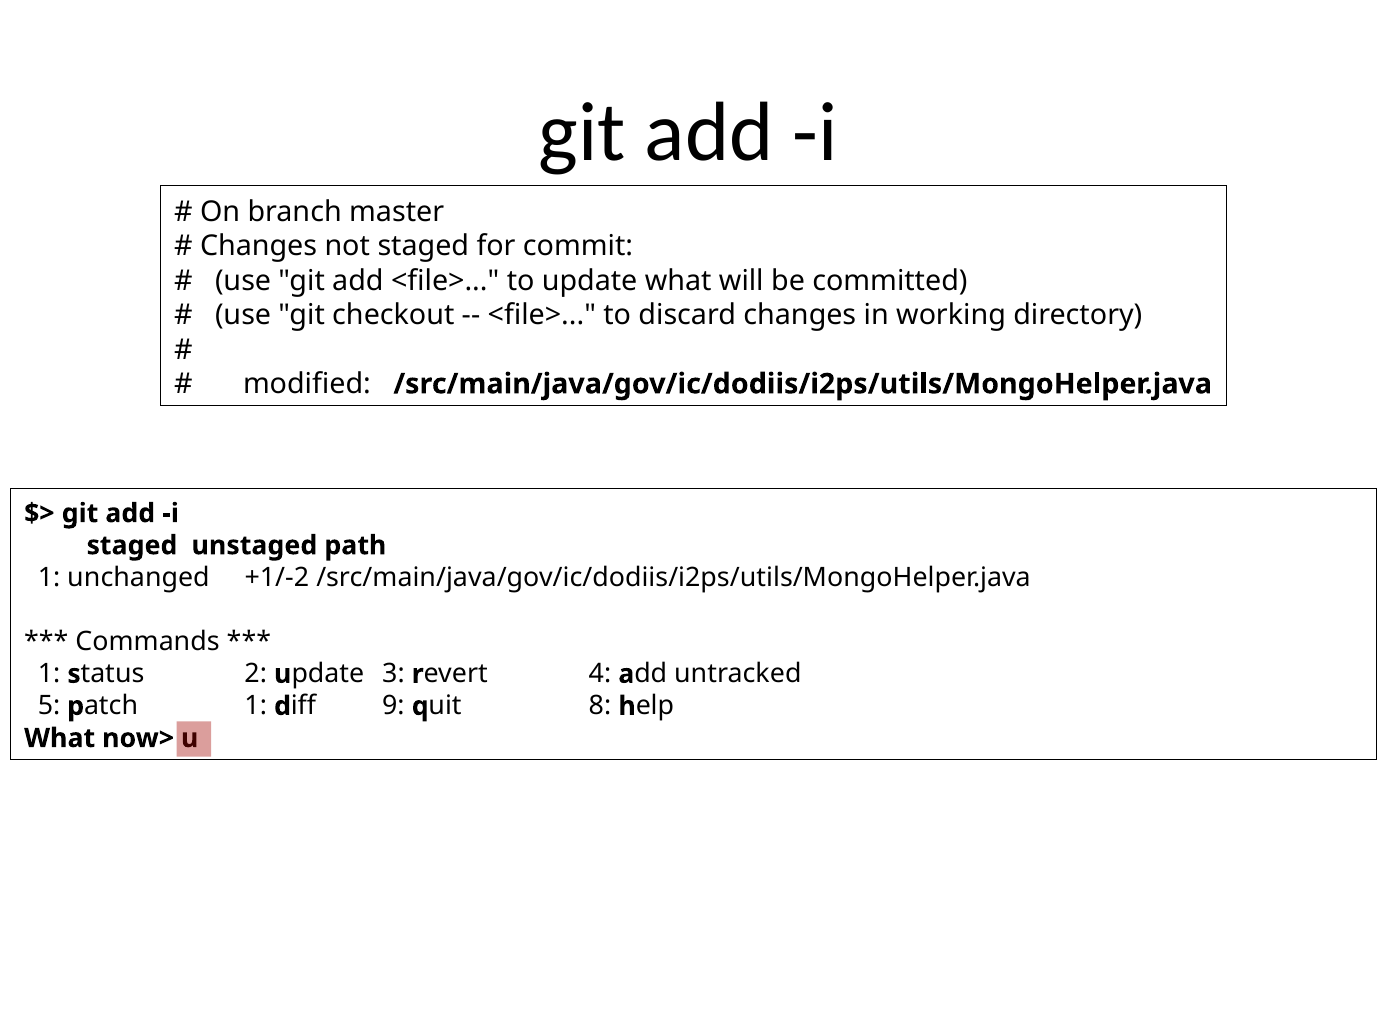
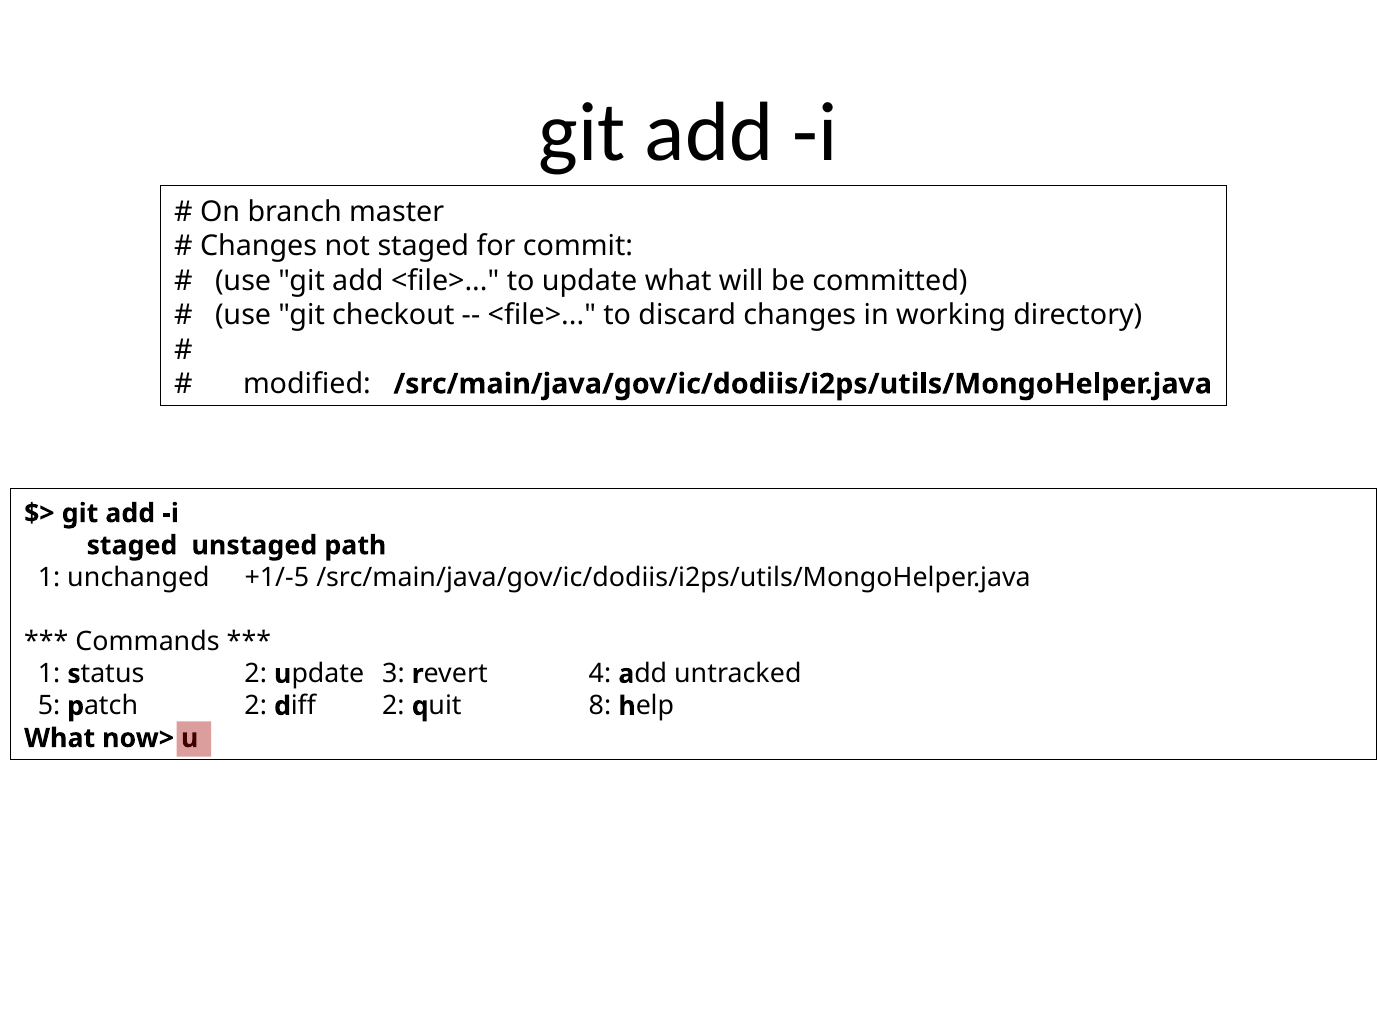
+1/-2: +1/-2 -> +1/-5
patch 1: 1 -> 2
diff 9: 9 -> 2
